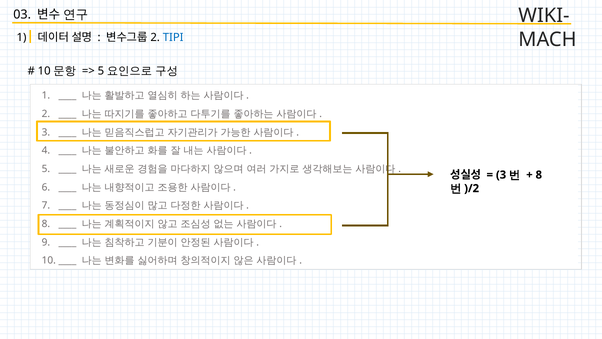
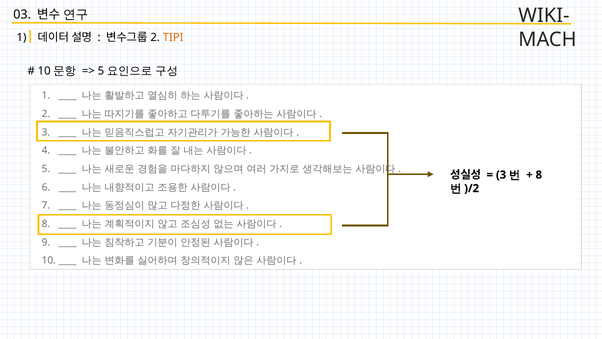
TIPI colour: blue -> orange
